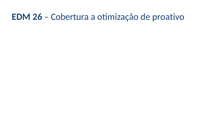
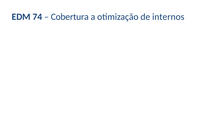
26: 26 -> 74
proativo: proativo -> internos
